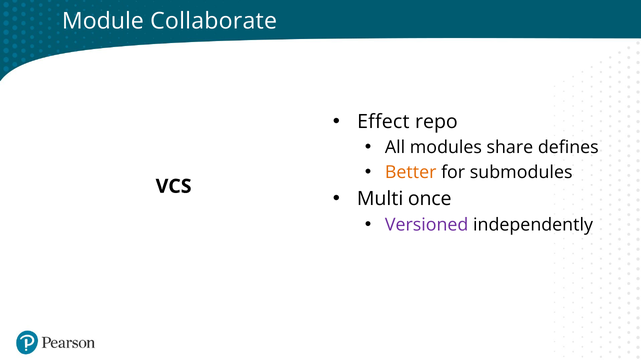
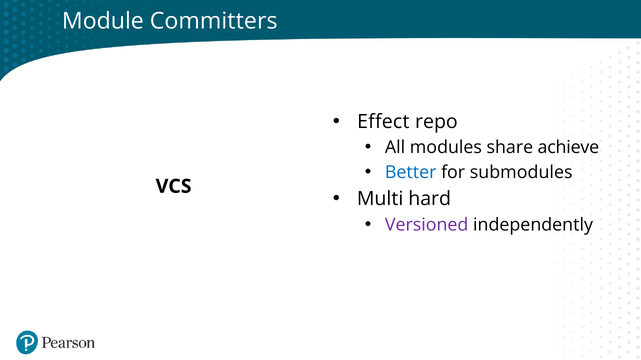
Collaborate: Collaborate -> Committers
defines: defines -> achieve
Better colour: orange -> blue
once: once -> hard
